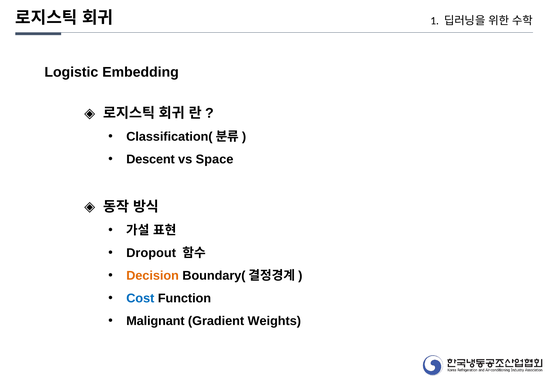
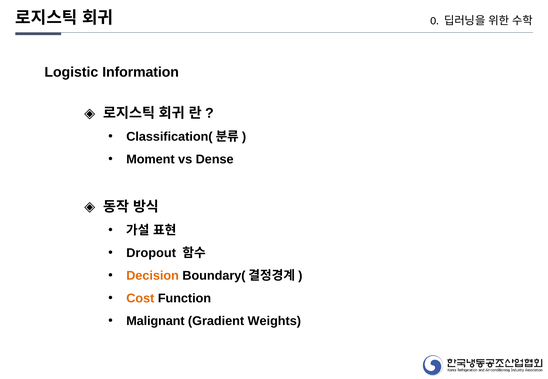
1: 1 -> 0
Embedding: Embedding -> Information
Descent: Descent -> Moment
Space: Space -> Dense
Cost colour: blue -> orange
